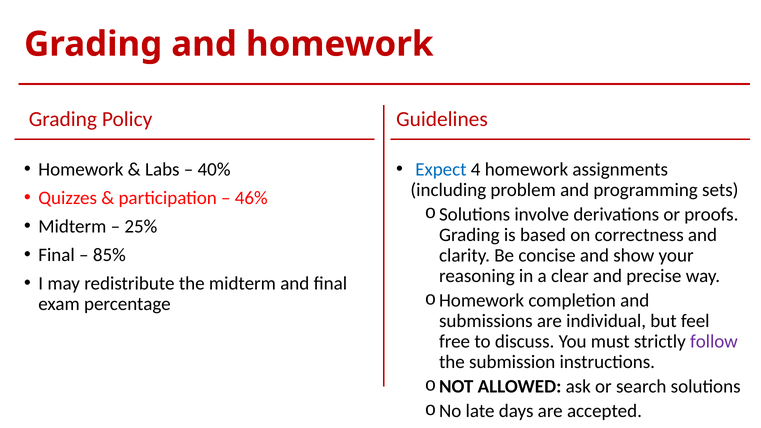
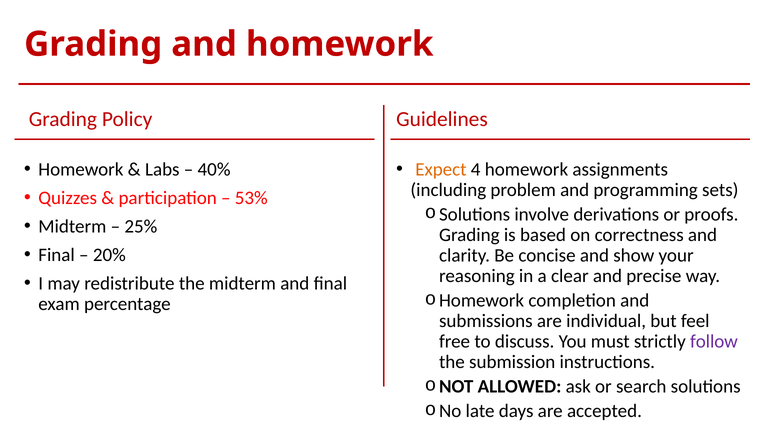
Expect colour: blue -> orange
46%: 46% -> 53%
85%: 85% -> 20%
